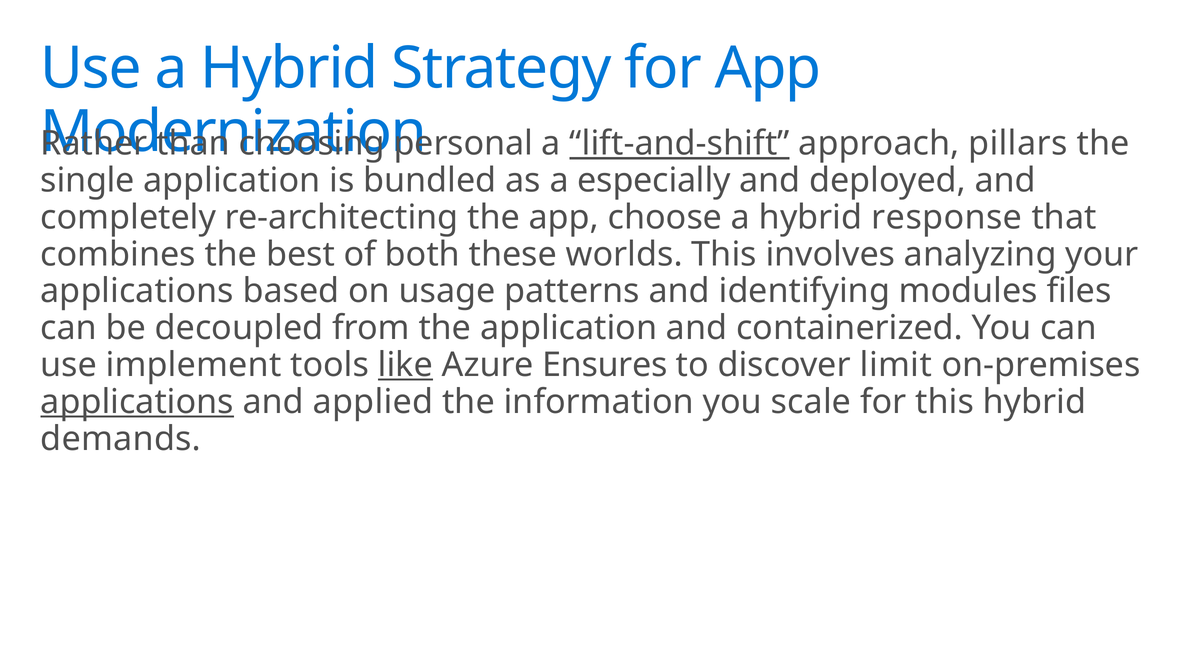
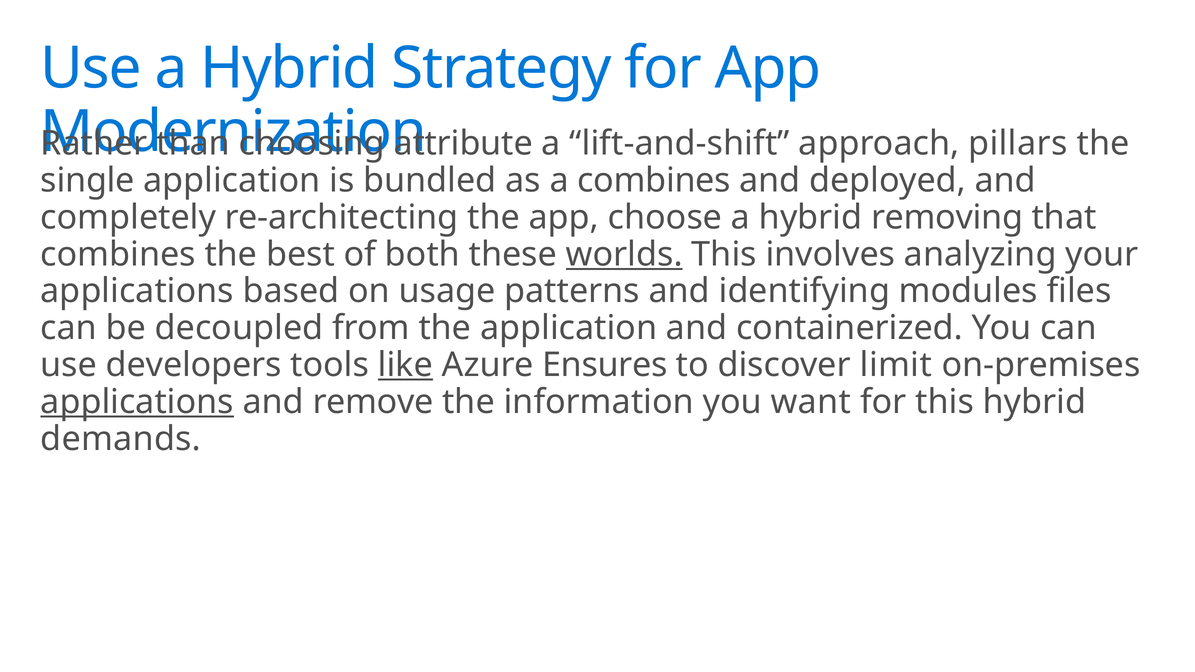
personal: personal -> attribute
lift-and-shift underline: present -> none
a especially: especially -> combines
response: response -> removing
worlds underline: none -> present
implement: implement -> developers
applied: applied -> remove
scale: scale -> want
